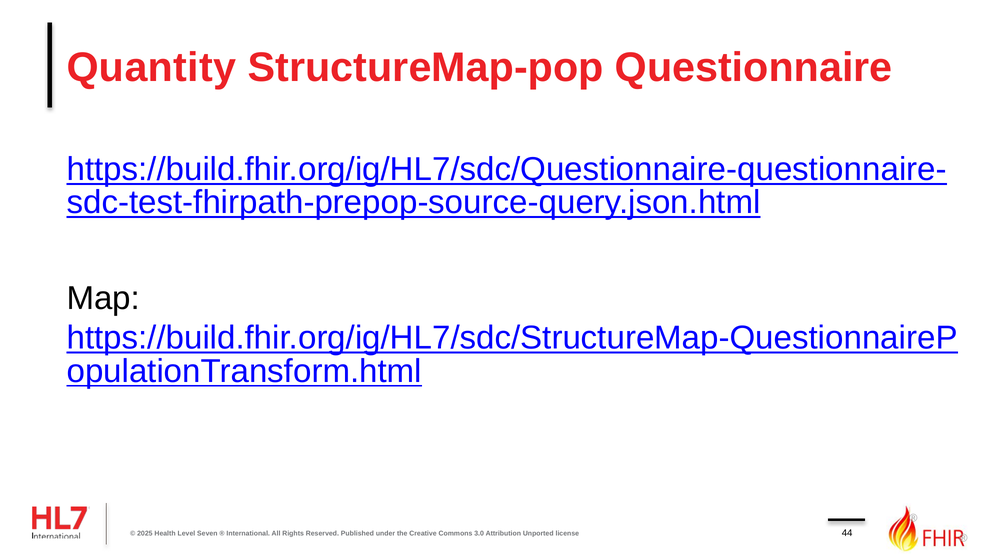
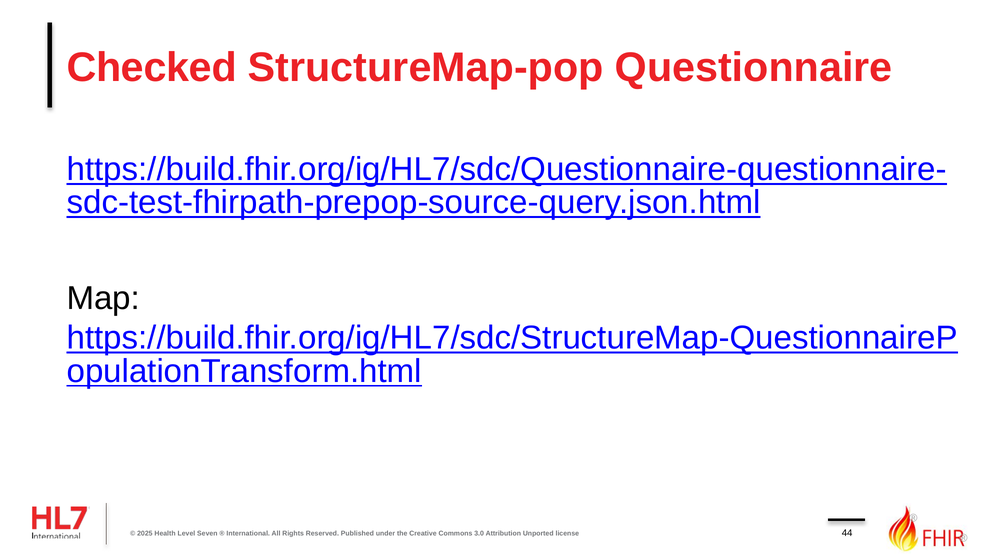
Quantity: Quantity -> Checked
